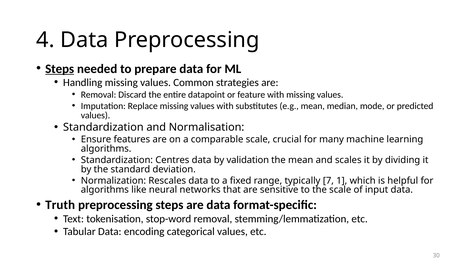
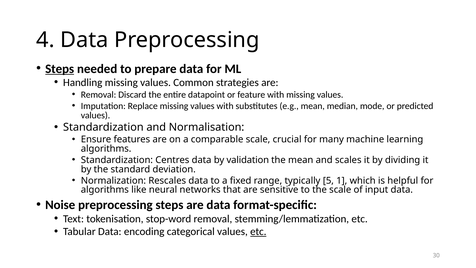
7: 7 -> 5
Truth: Truth -> Noise
etc at (258, 231) underline: none -> present
